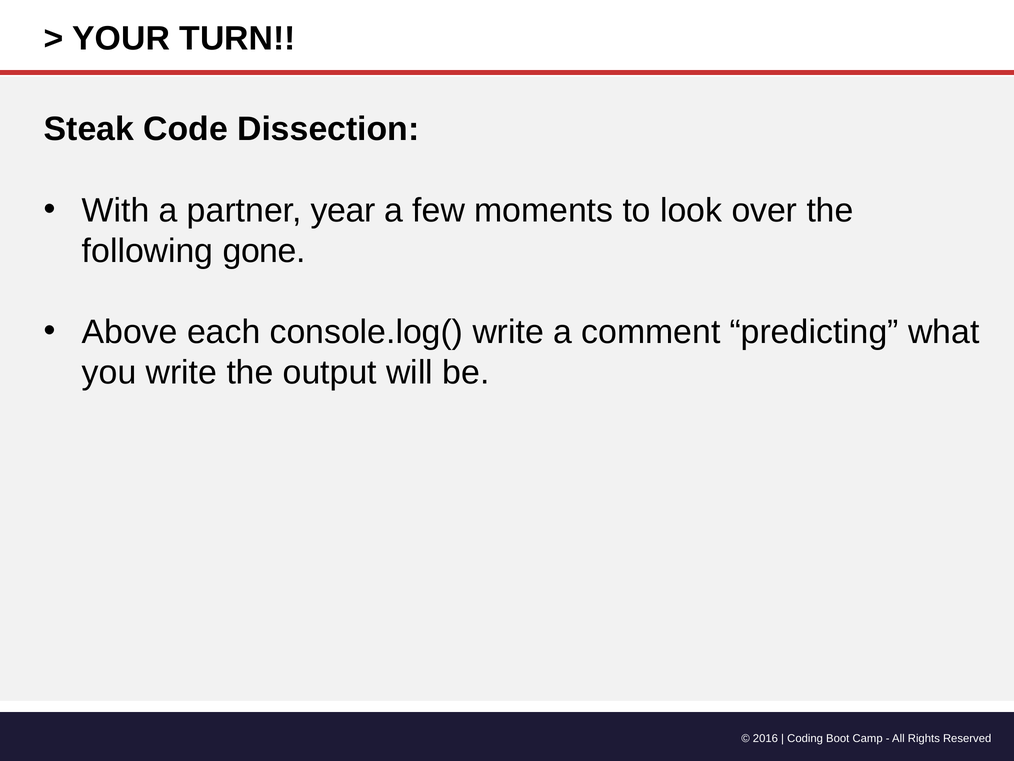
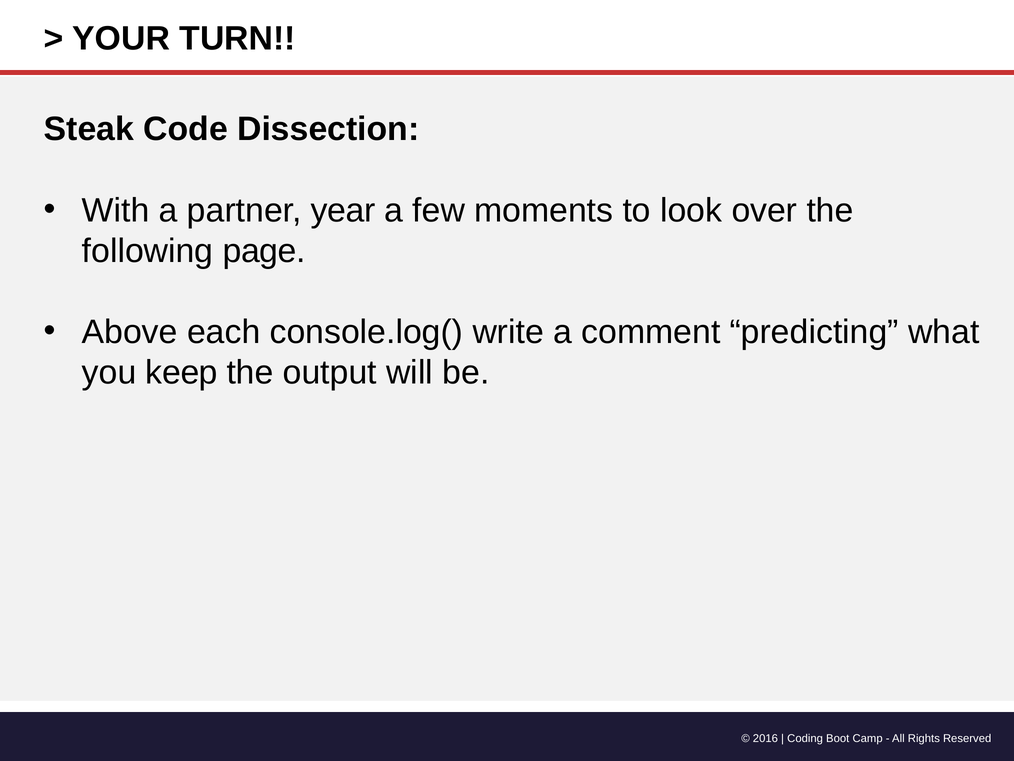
gone: gone -> page
you write: write -> keep
